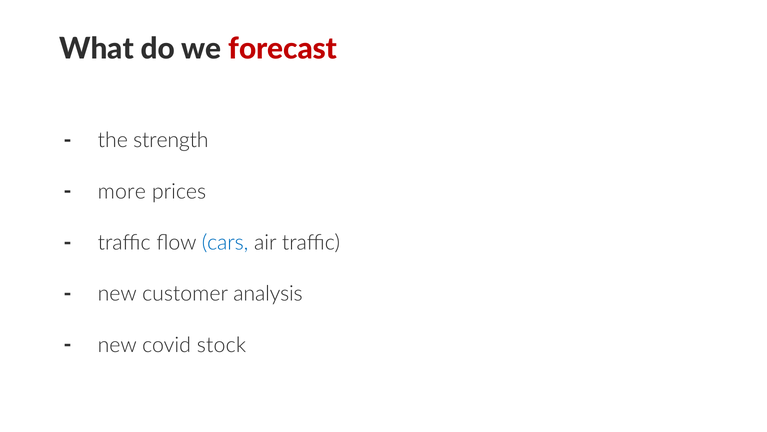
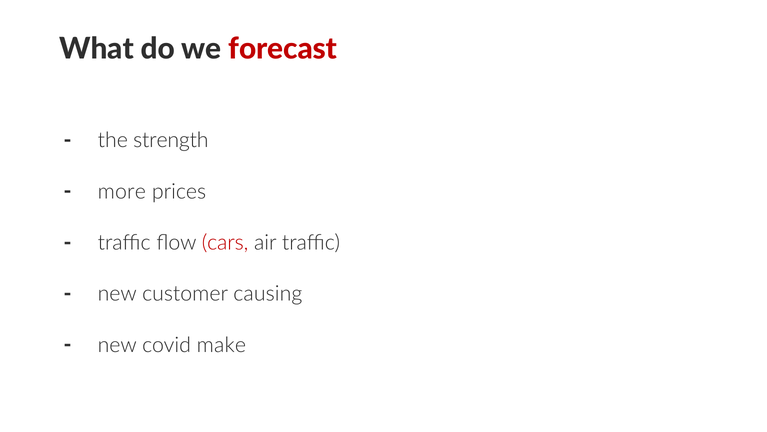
cars colour: blue -> red
analysis: analysis -> causing
stock: stock -> make
